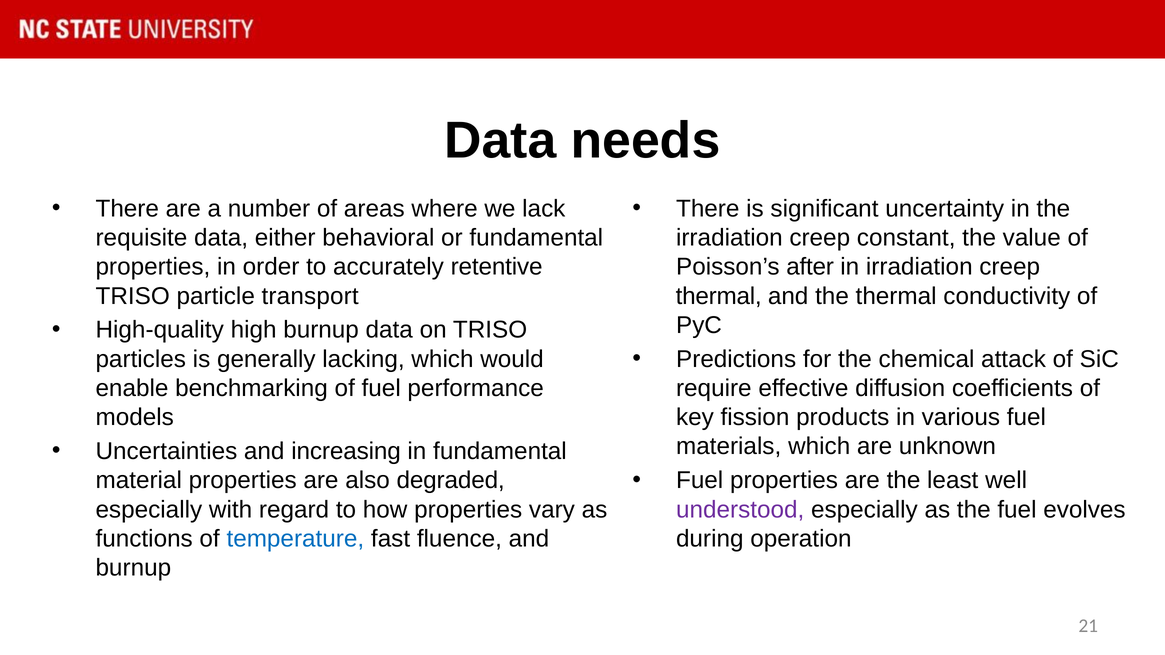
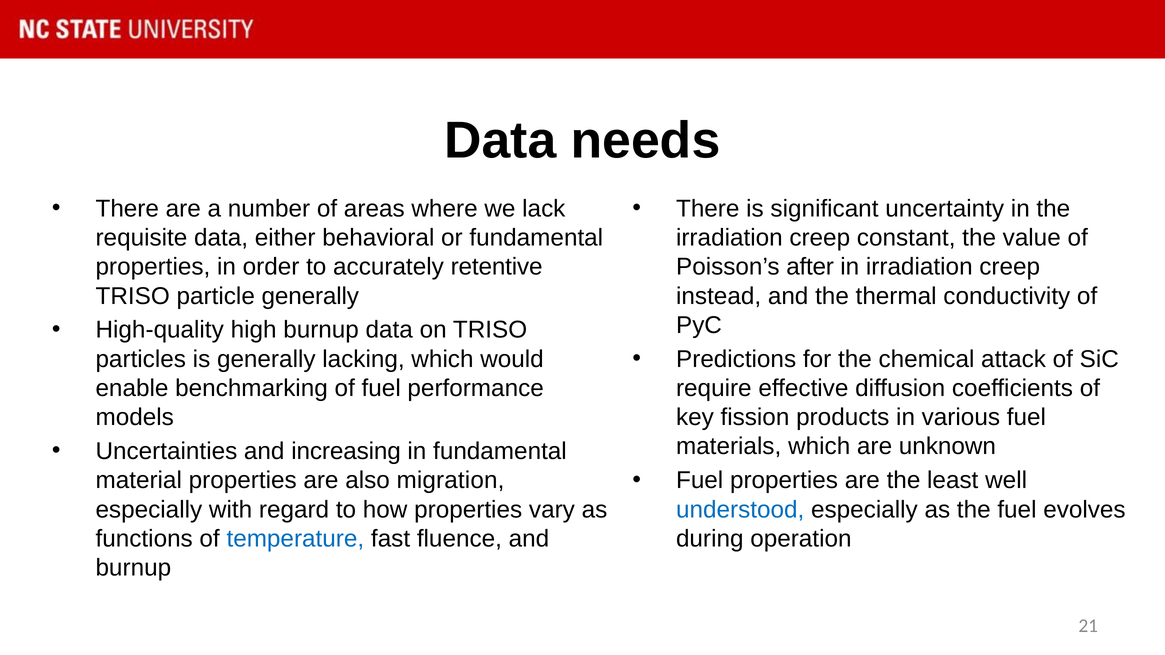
particle transport: transport -> generally
thermal at (719, 296): thermal -> instead
degraded: degraded -> migration
understood colour: purple -> blue
